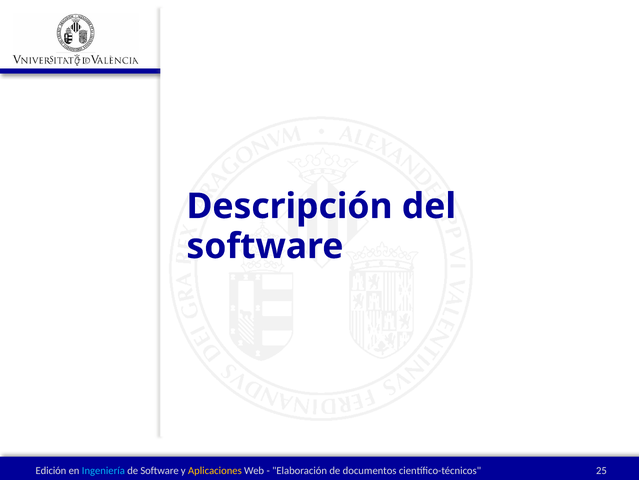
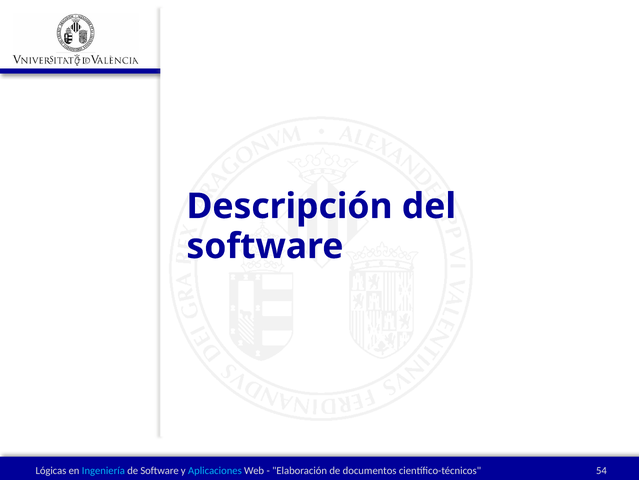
Edición: Edición -> Lógicas
Aplicaciones colour: yellow -> light blue
25: 25 -> 54
